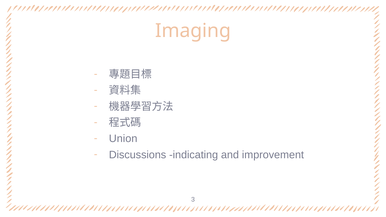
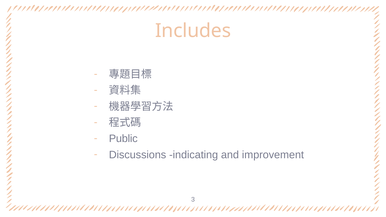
Imaging: Imaging -> Includes
Union: Union -> Public
